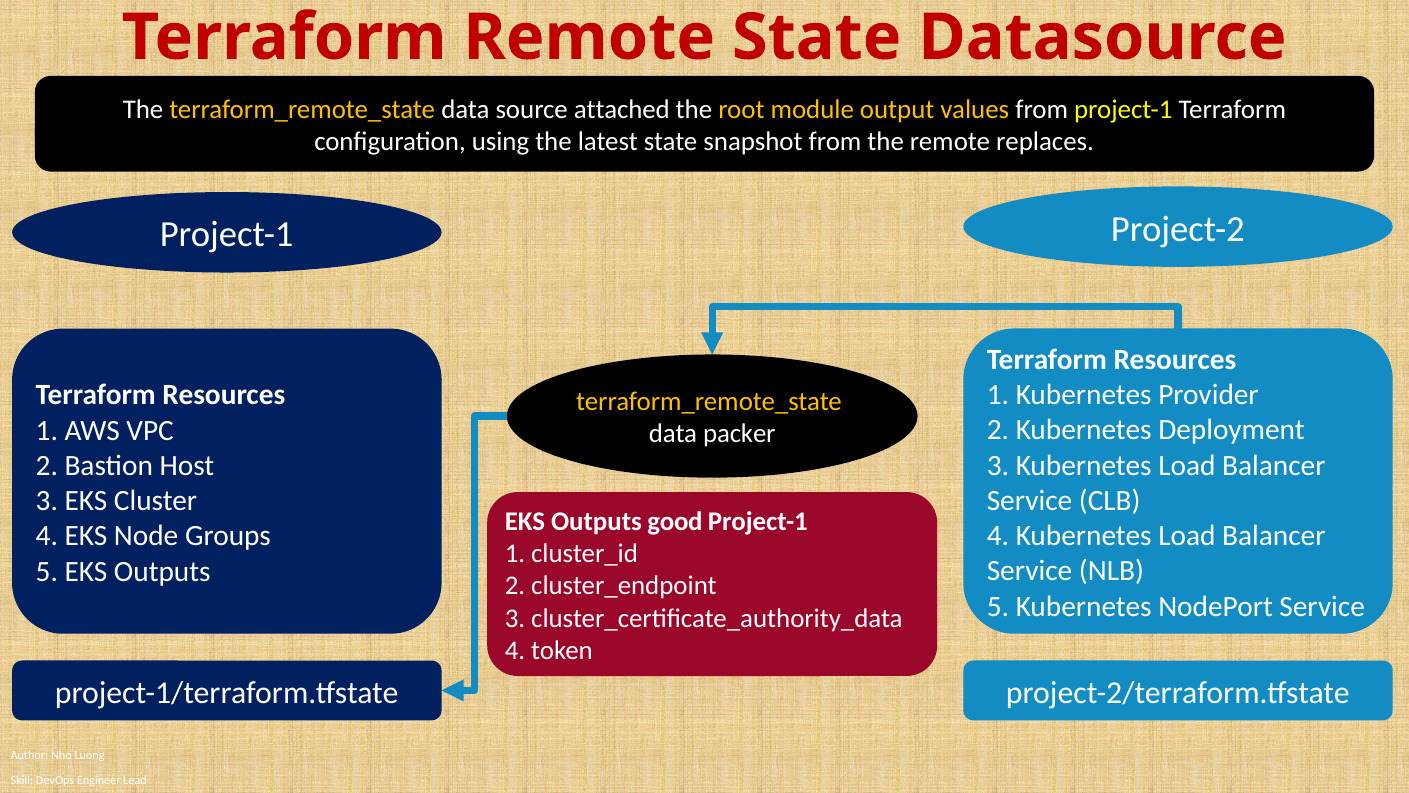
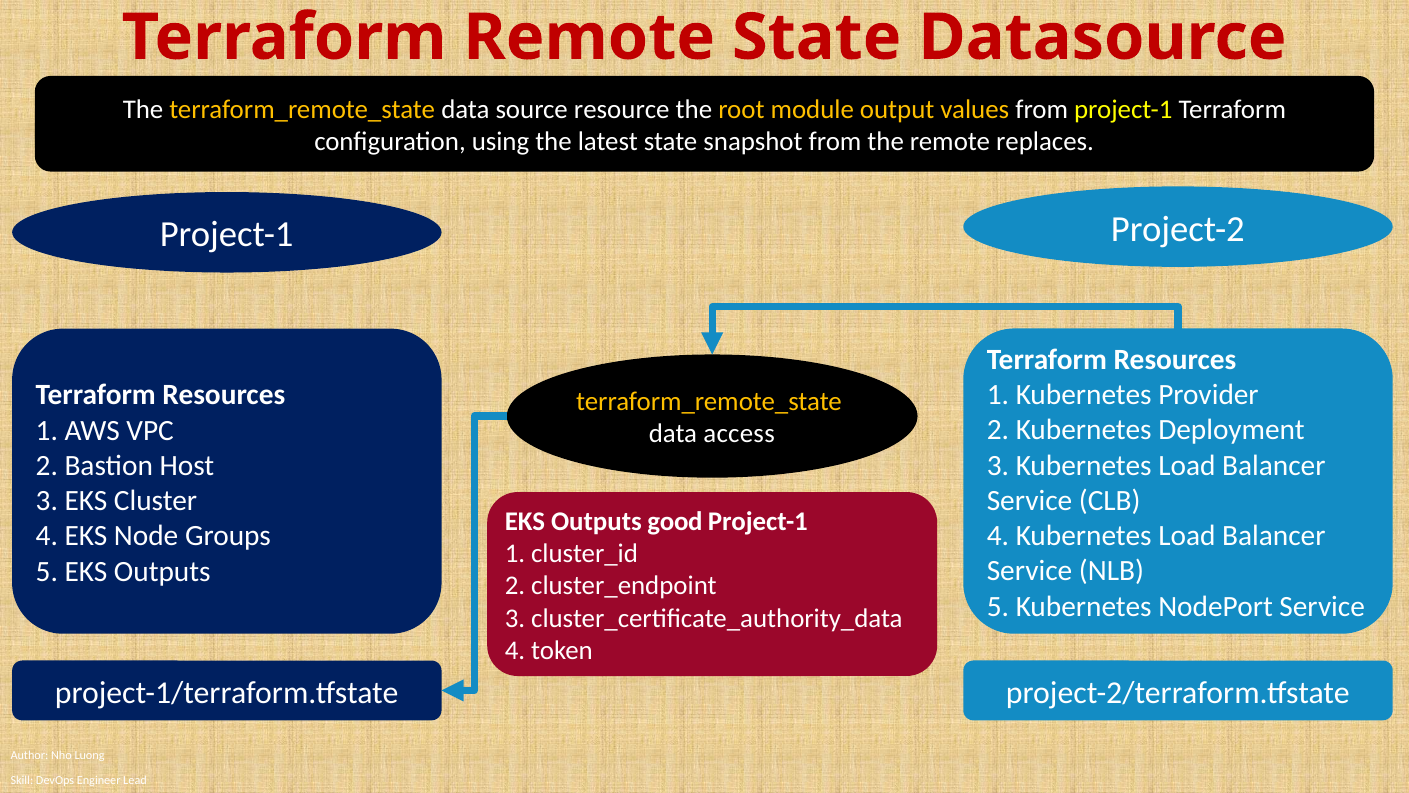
attached: attached -> resource
packer: packer -> access
